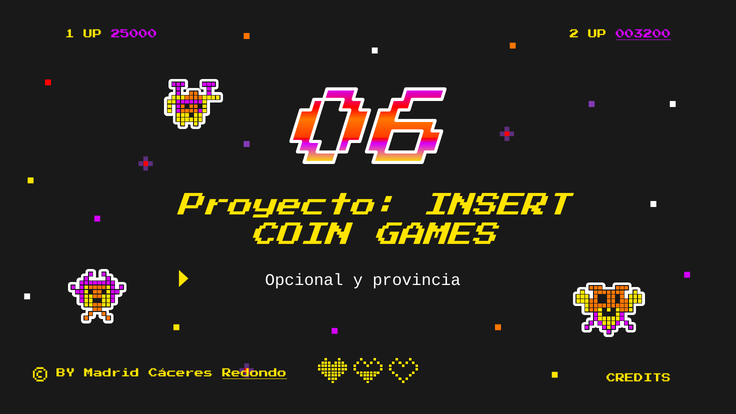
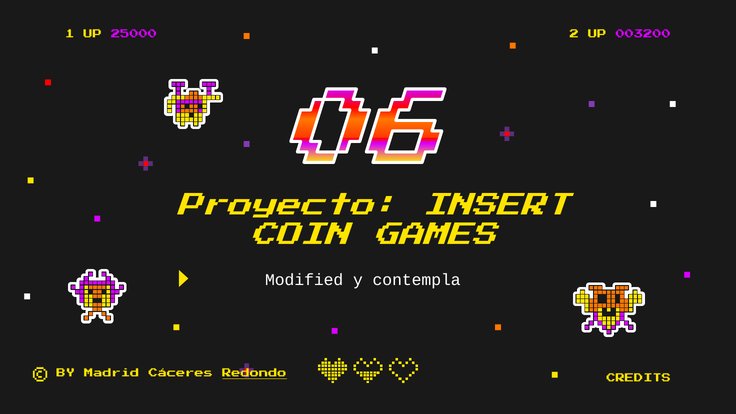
003200 underline: present -> none
Opcional: Opcional -> Modified
provincia: provincia -> contempla
